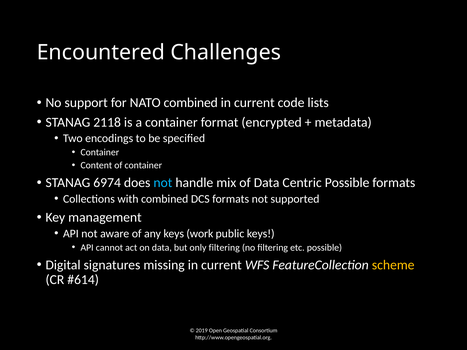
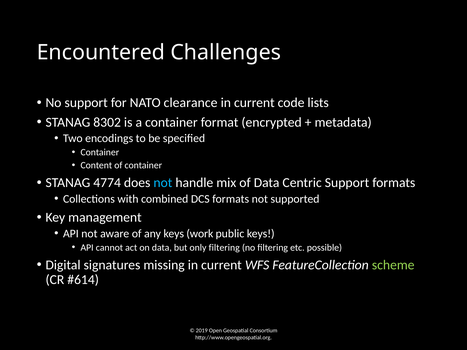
NATO combined: combined -> clearance
2118: 2118 -> 8302
6974: 6974 -> 4774
Centric Possible: Possible -> Support
scheme colour: yellow -> light green
